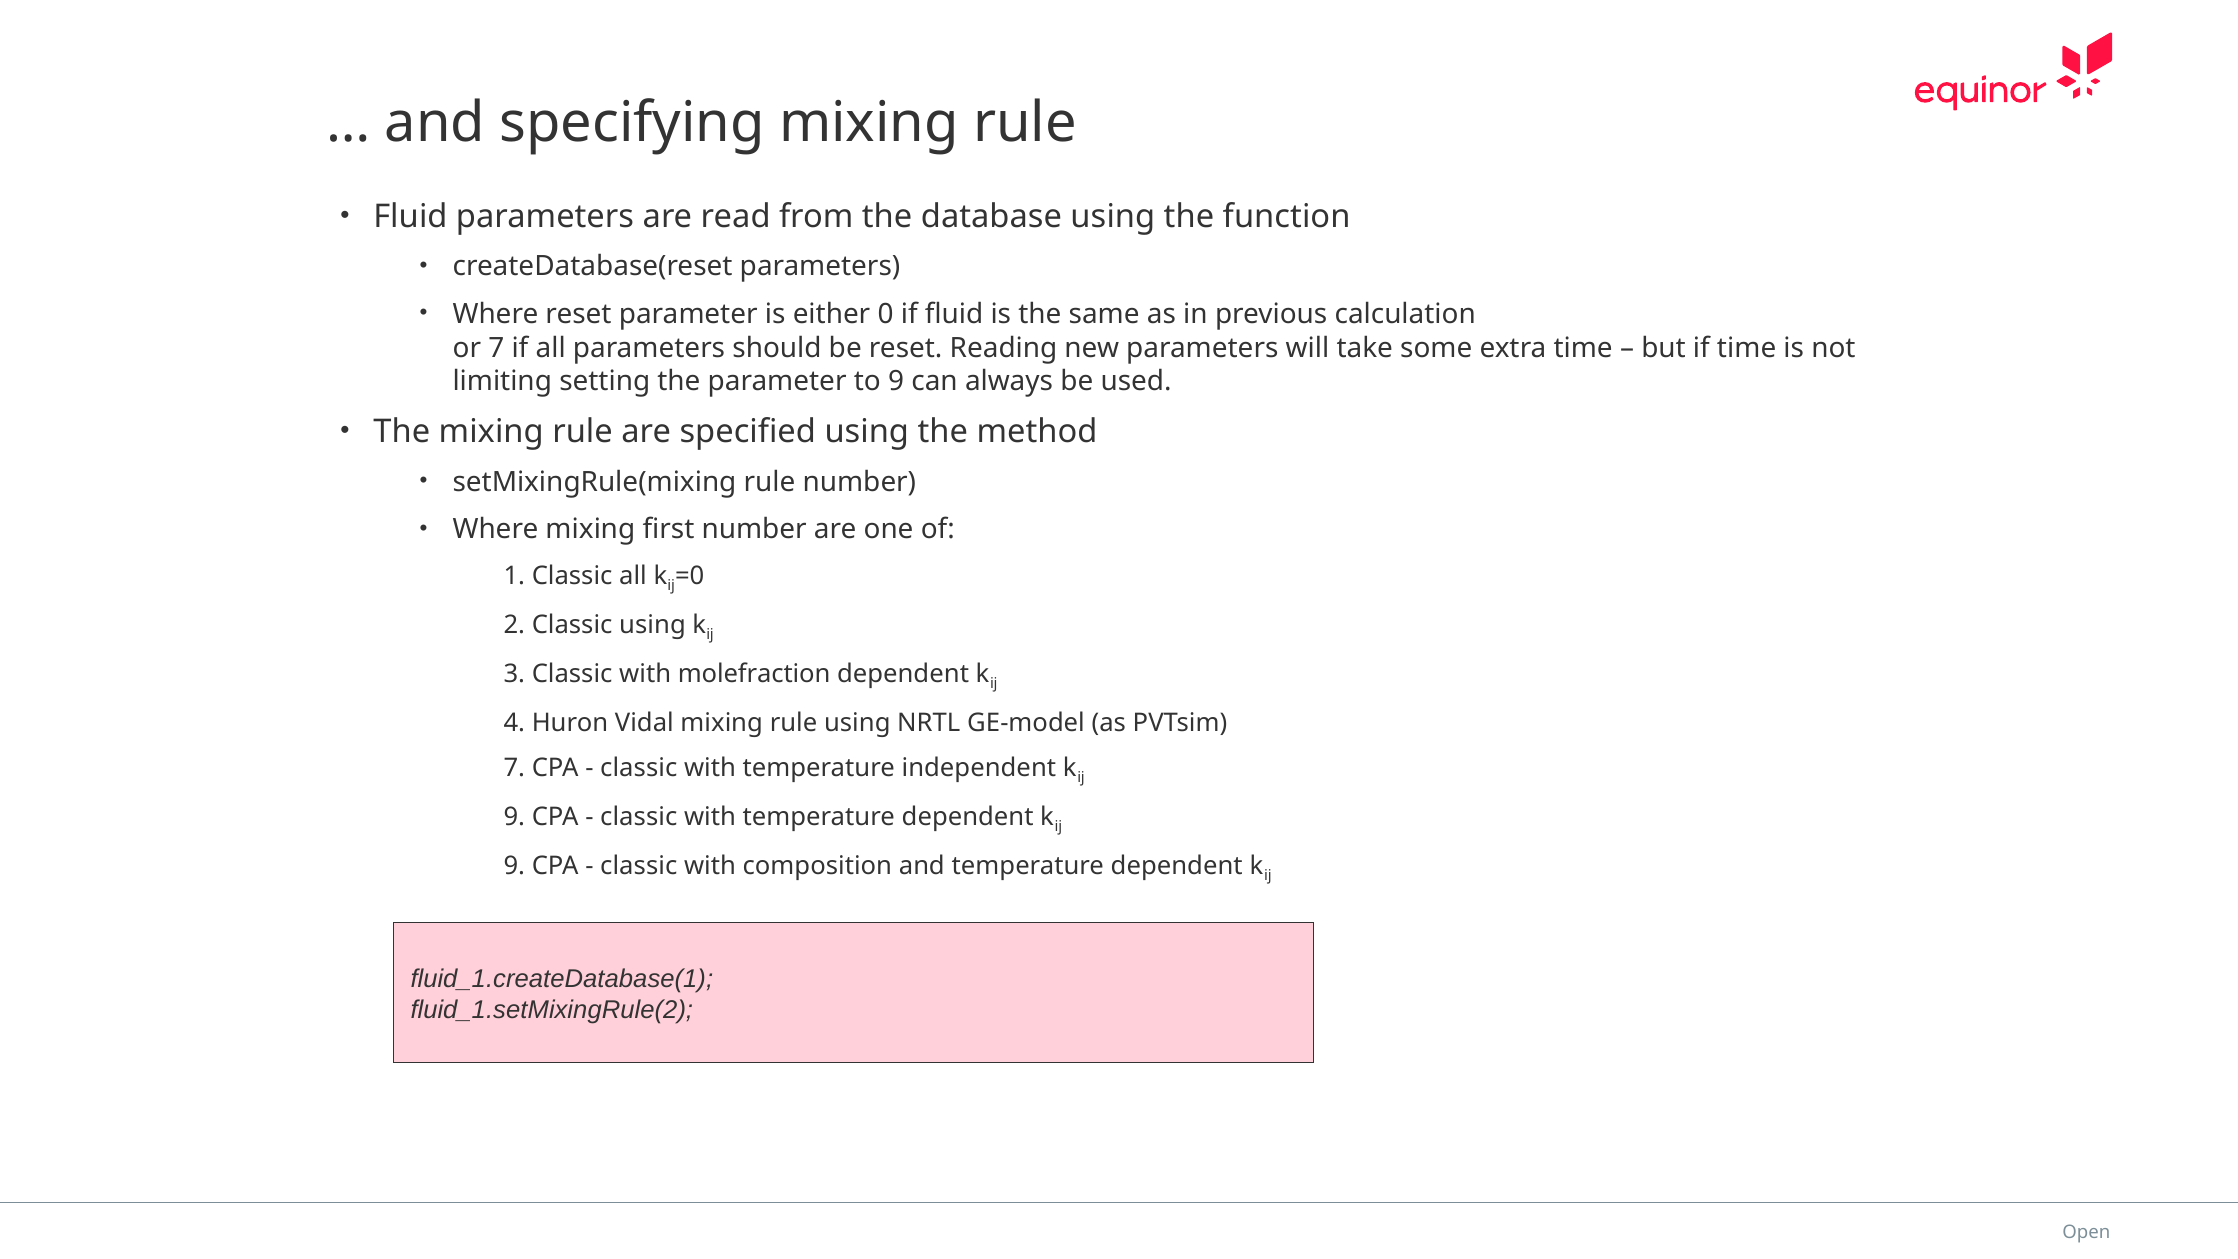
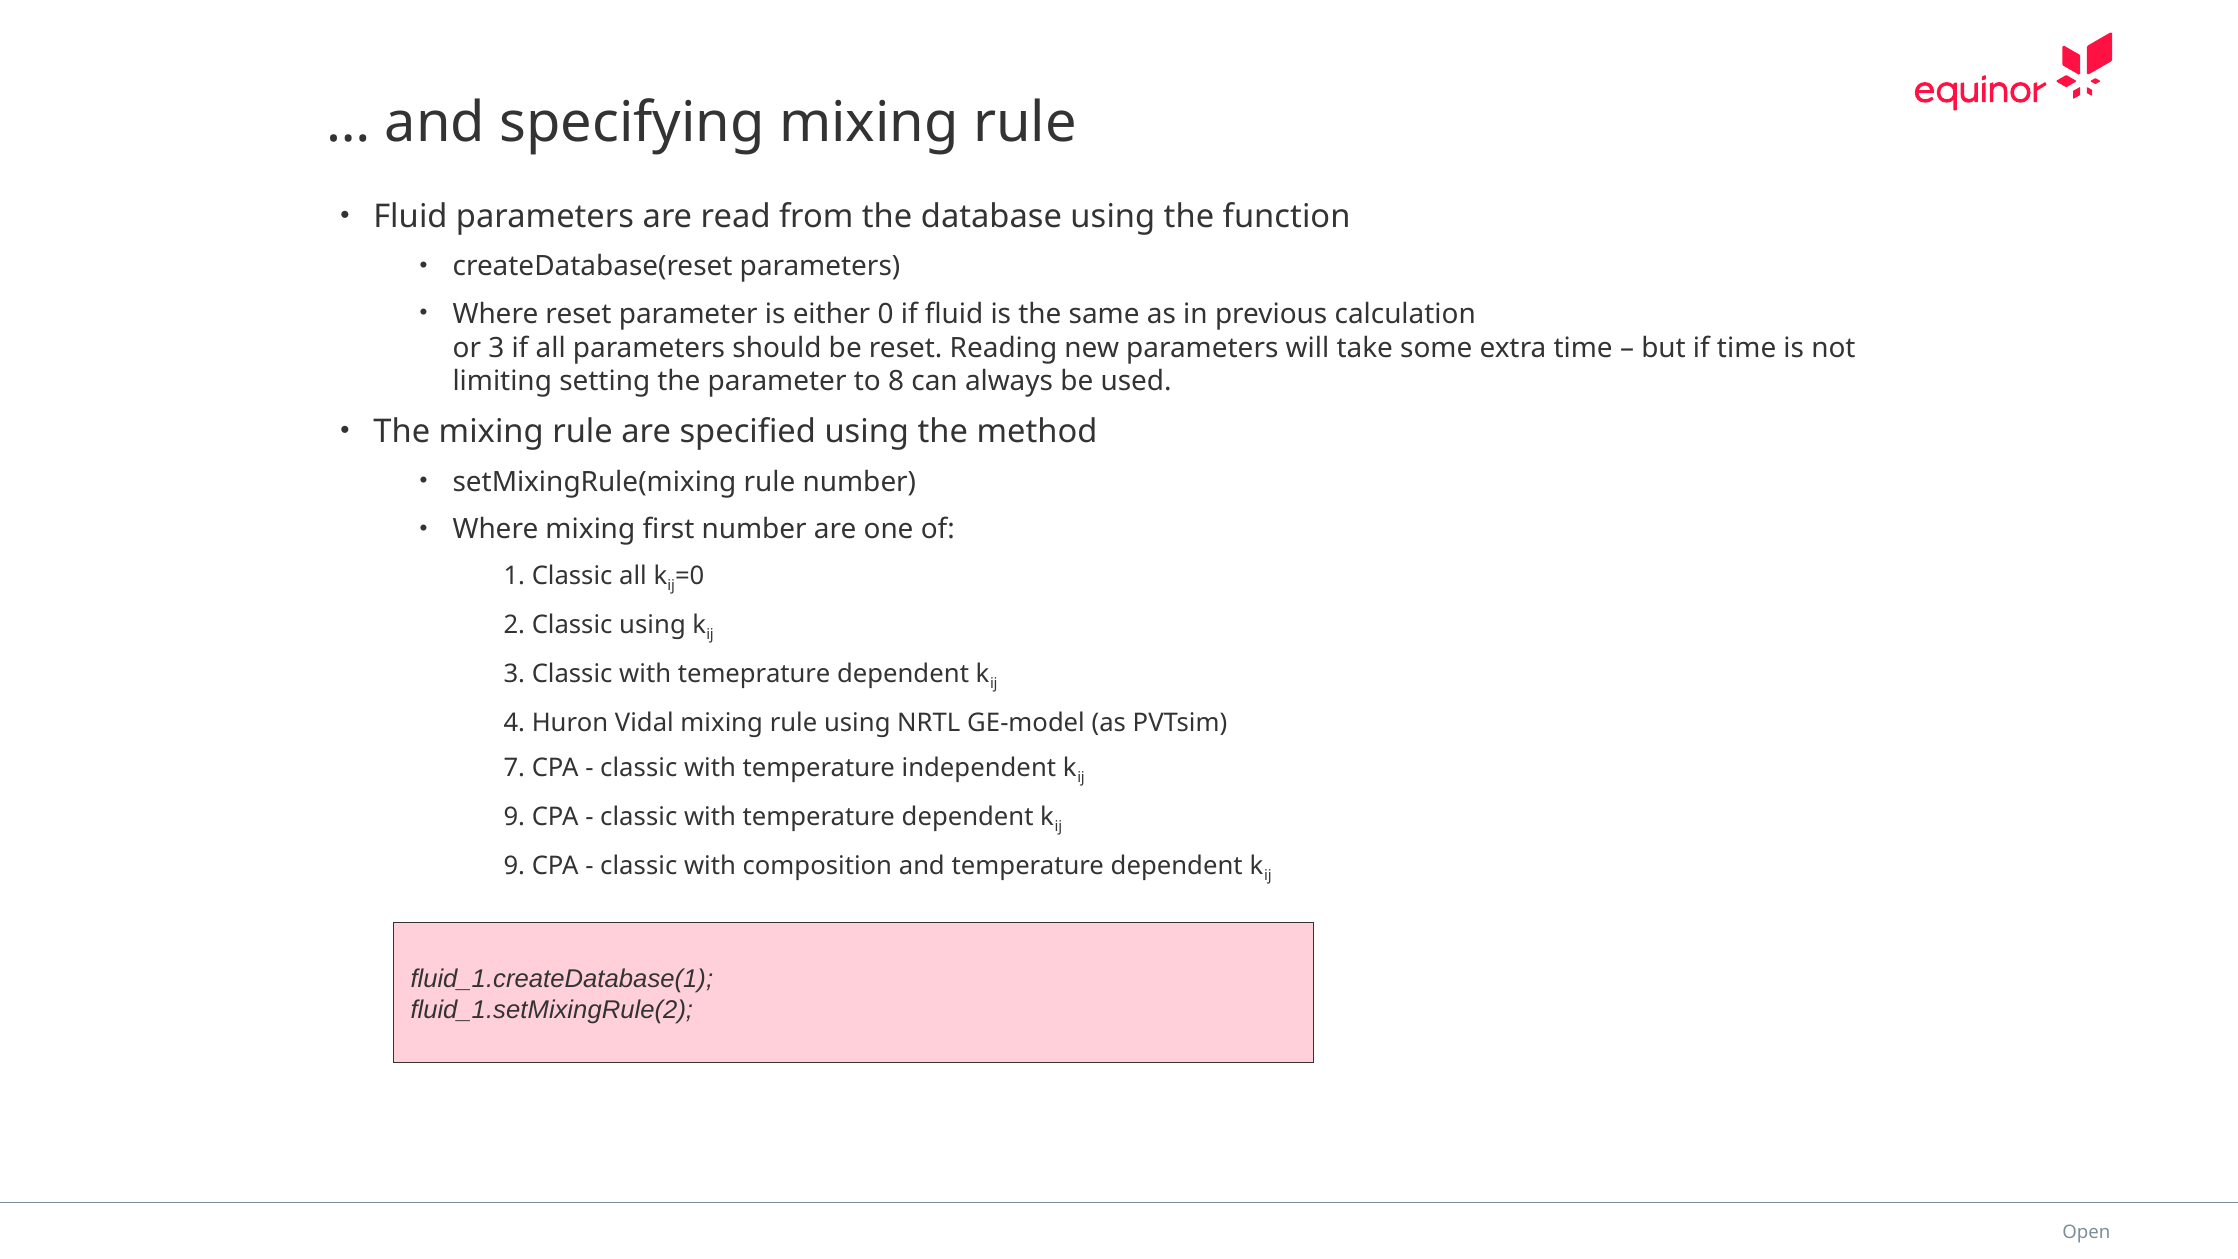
or 7: 7 -> 3
to 9: 9 -> 8
molefraction: molefraction -> temeprature
